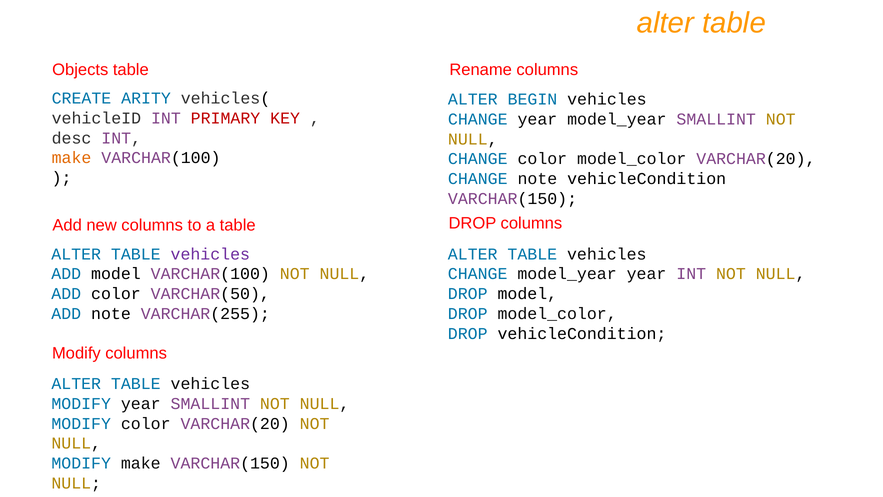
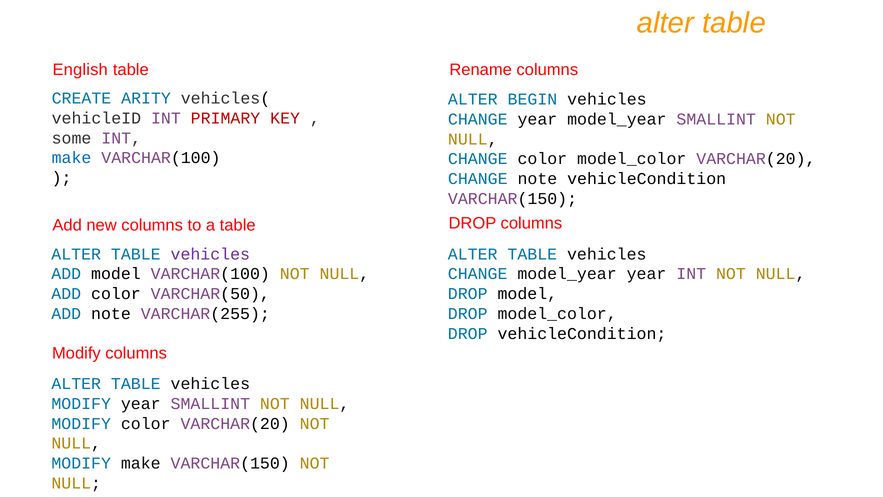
Objects: Objects -> English
desc: desc -> some
make at (72, 158) colour: orange -> blue
